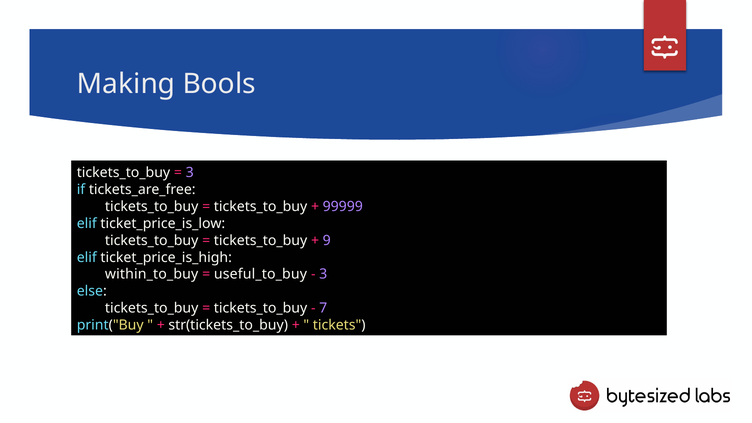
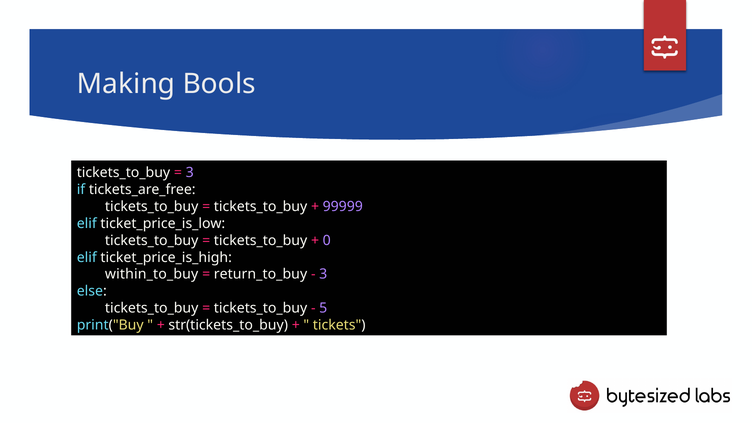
9: 9 -> 0
useful_to_buy: useful_to_buy -> return_to_buy
7: 7 -> 5
